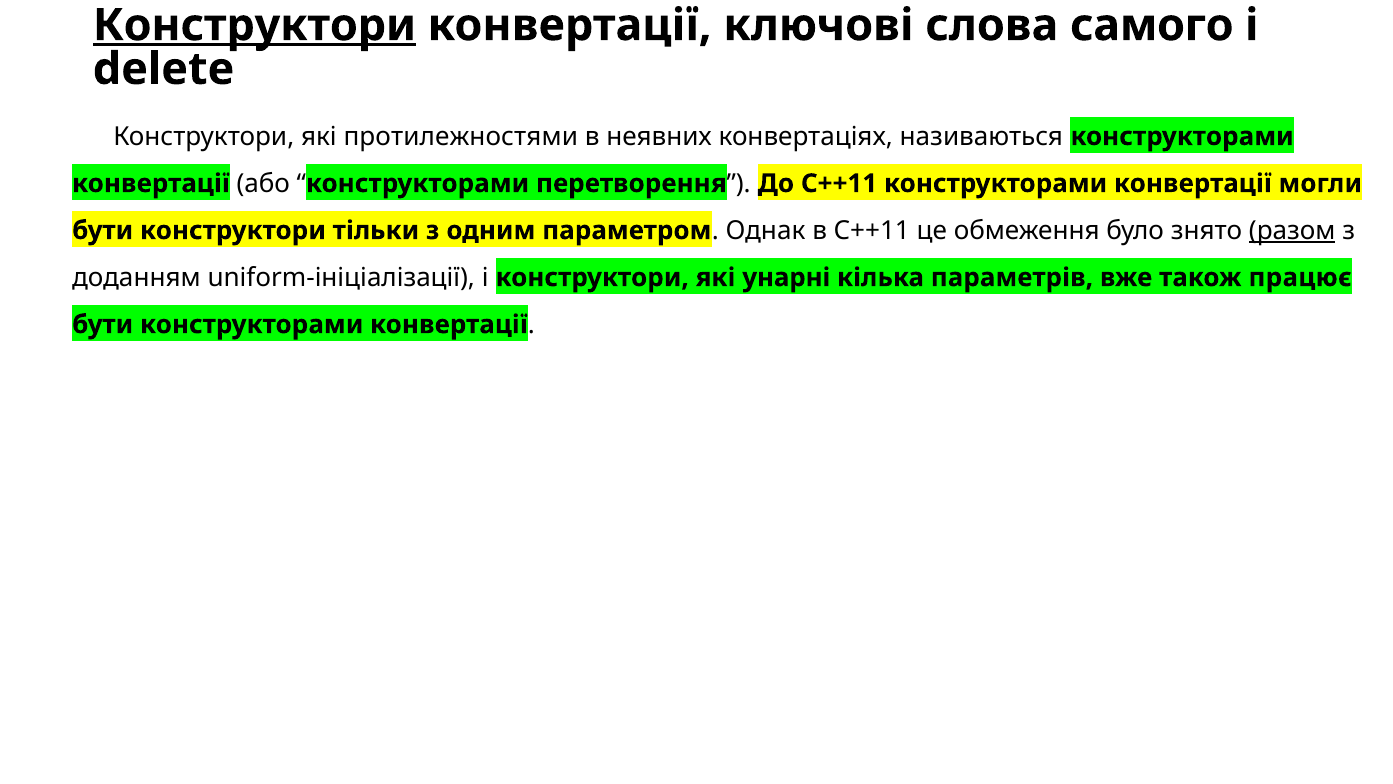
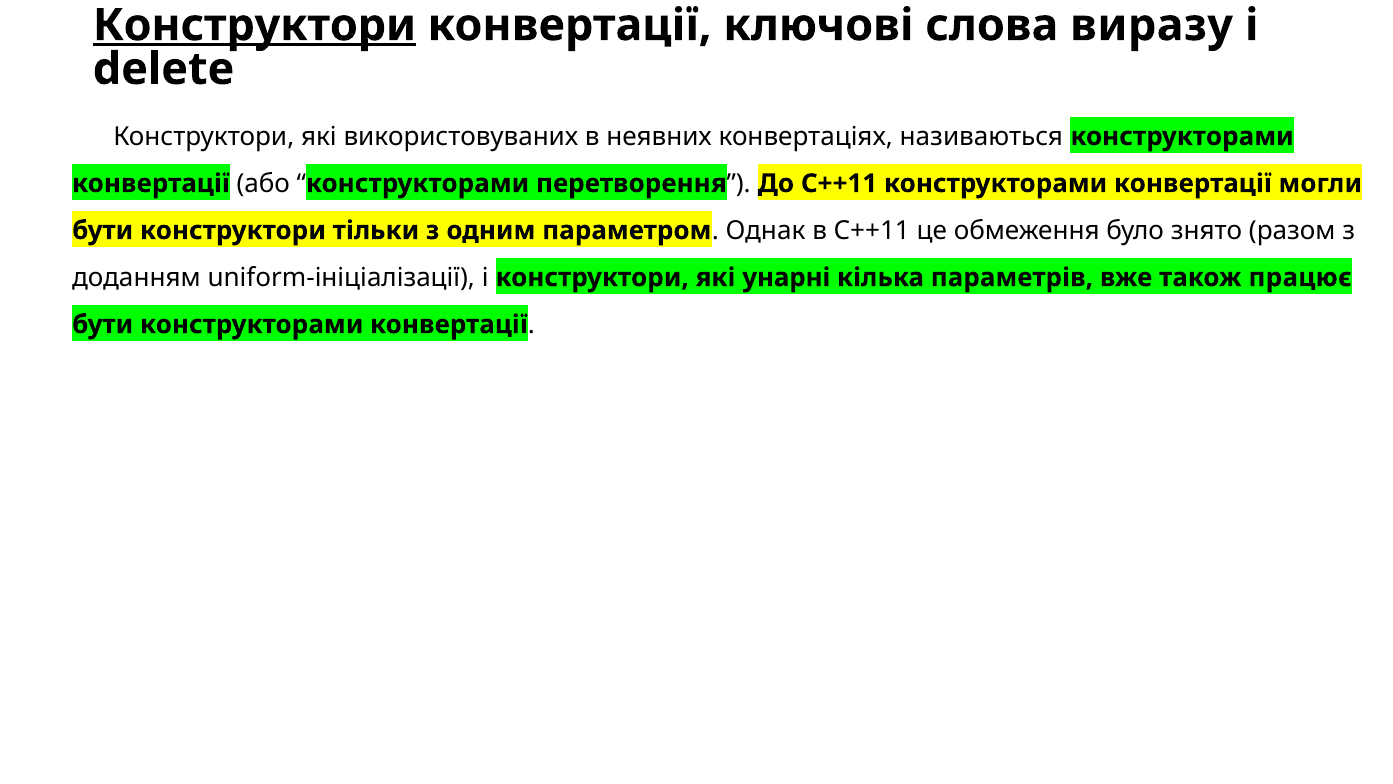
самого: самого -> виразу
протилежностями: протилежностями -> використовуваних
разом underline: present -> none
